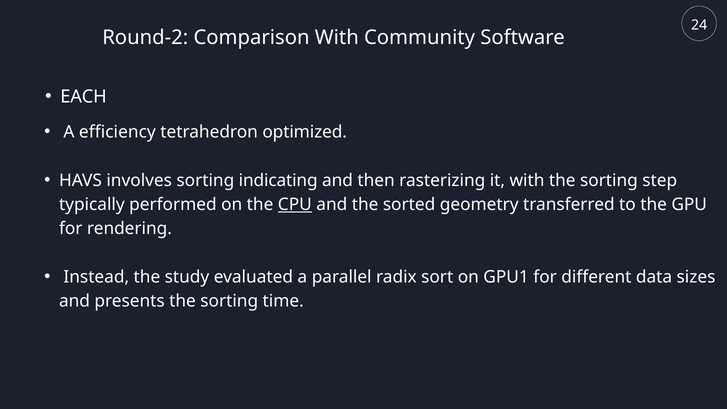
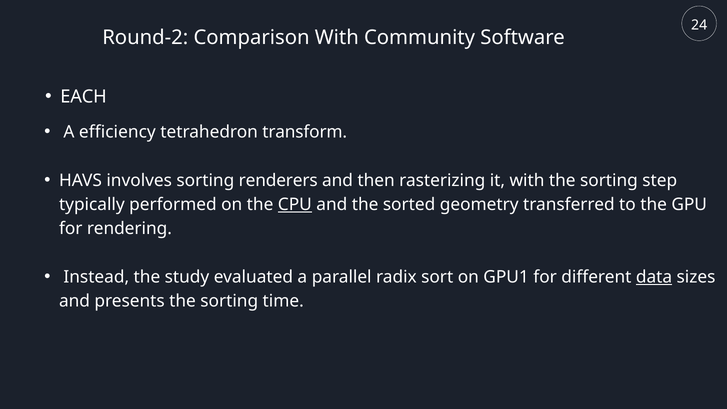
optimized: optimized -> transform
indicating: indicating -> renderers
data underline: none -> present
